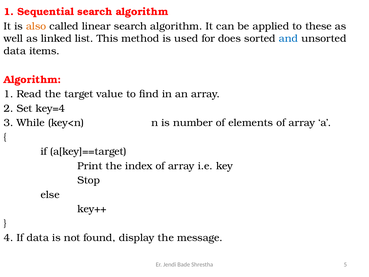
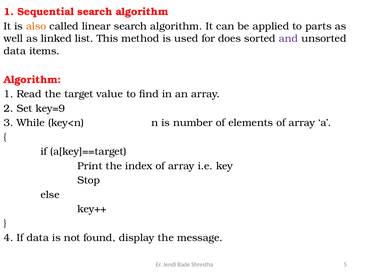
these: these -> parts
and colour: blue -> purple
key=4: key=4 -> key=9
